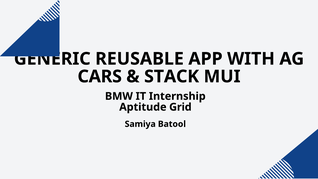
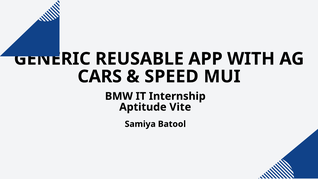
STACK: STACK -> SPEED
Grid: Grid -> Vite
